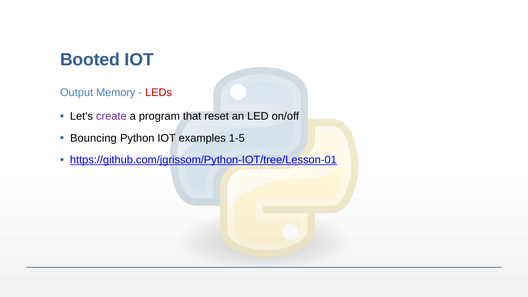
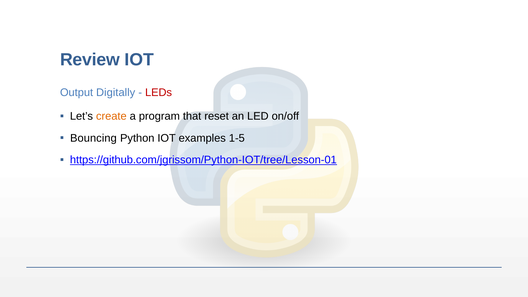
Booted: Booted -> Review
Memory: Memory -> Digitally
create colour: purple -> orange
